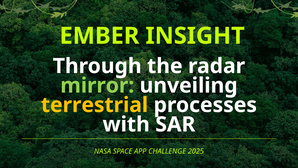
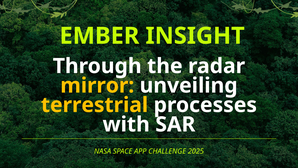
mirror colour: light green -> yellow
